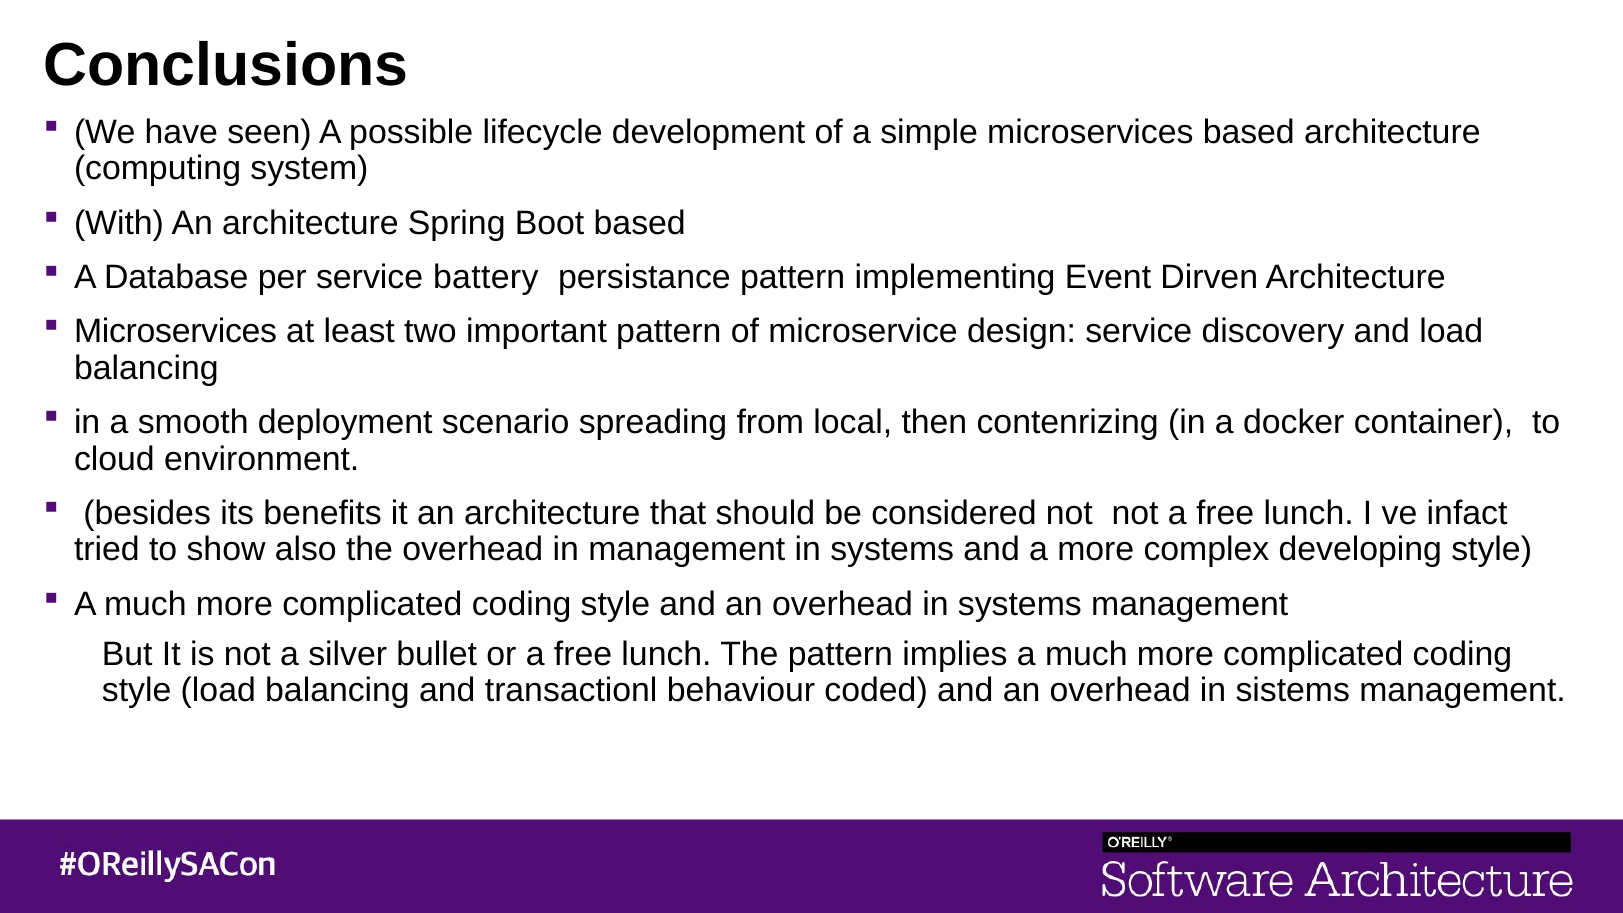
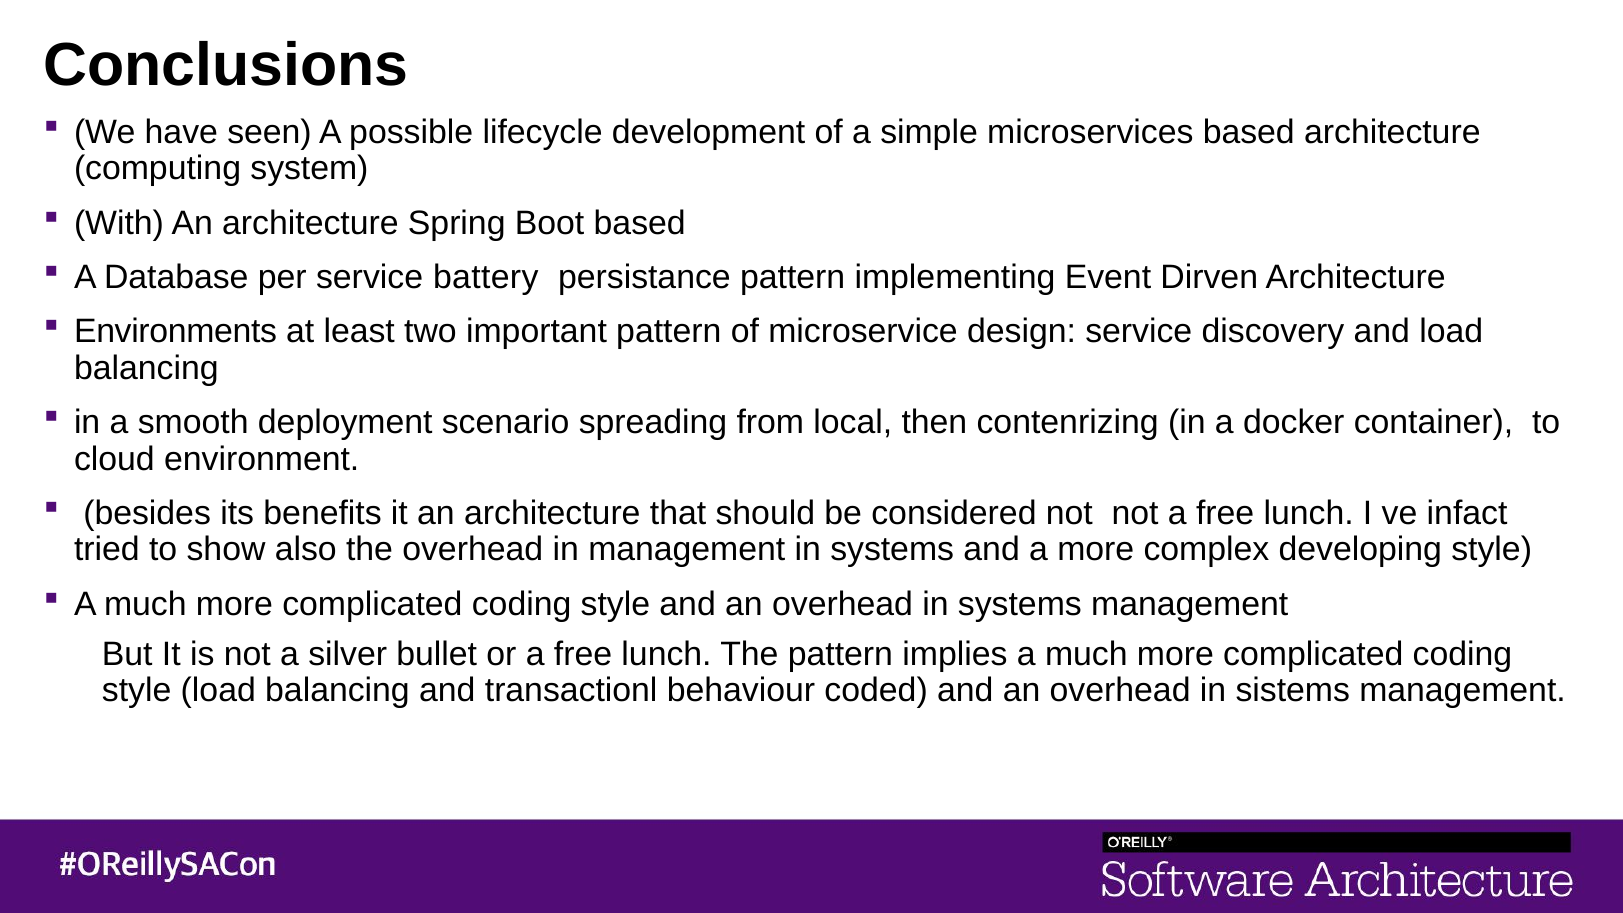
Microservices at (176, 332): Microservices -> Environments
